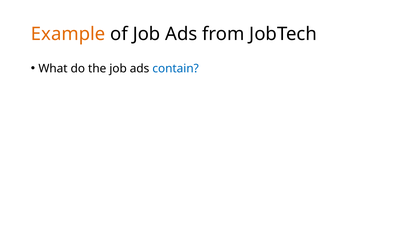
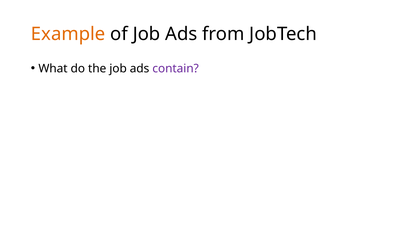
contain colour: blue -> purple
